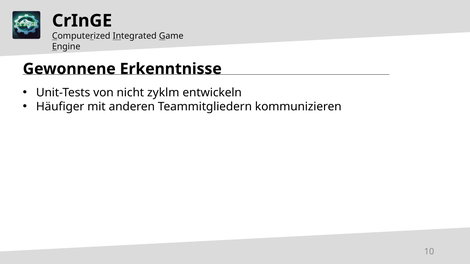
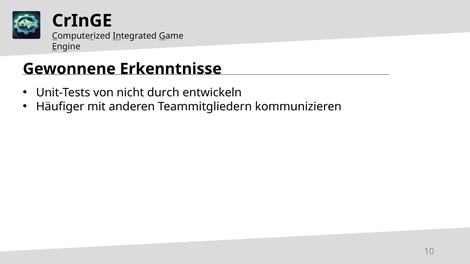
zyklm: zyklm -> durch
